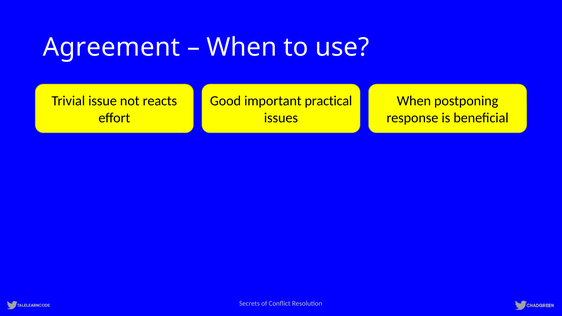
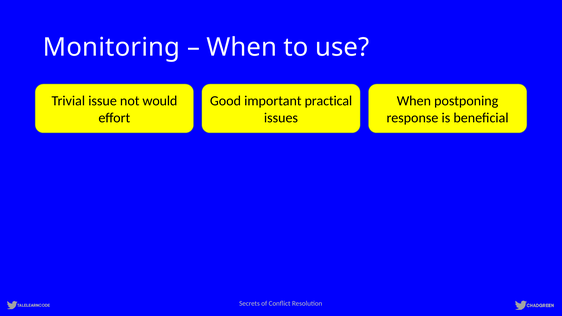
Agreement: Agreement -> Monitoring
reacts: reacts -> would
